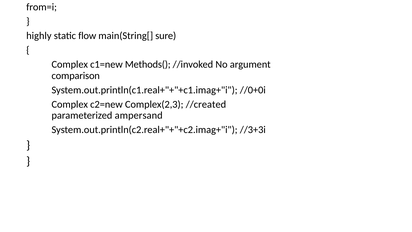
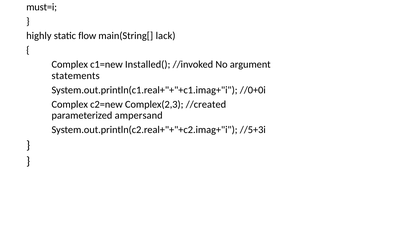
from=i: from=i -> must=i
sure: sure -> lack
Methods(: Methods( -> Installed(
comparison: comparison -> statements
//3+3i: //3+3i -> //5+3i
